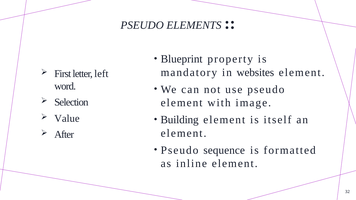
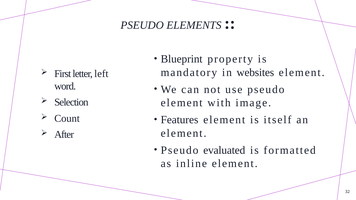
Value: Value -> Count
Building: Building -> Features
sequence: sequence -> evaluated
